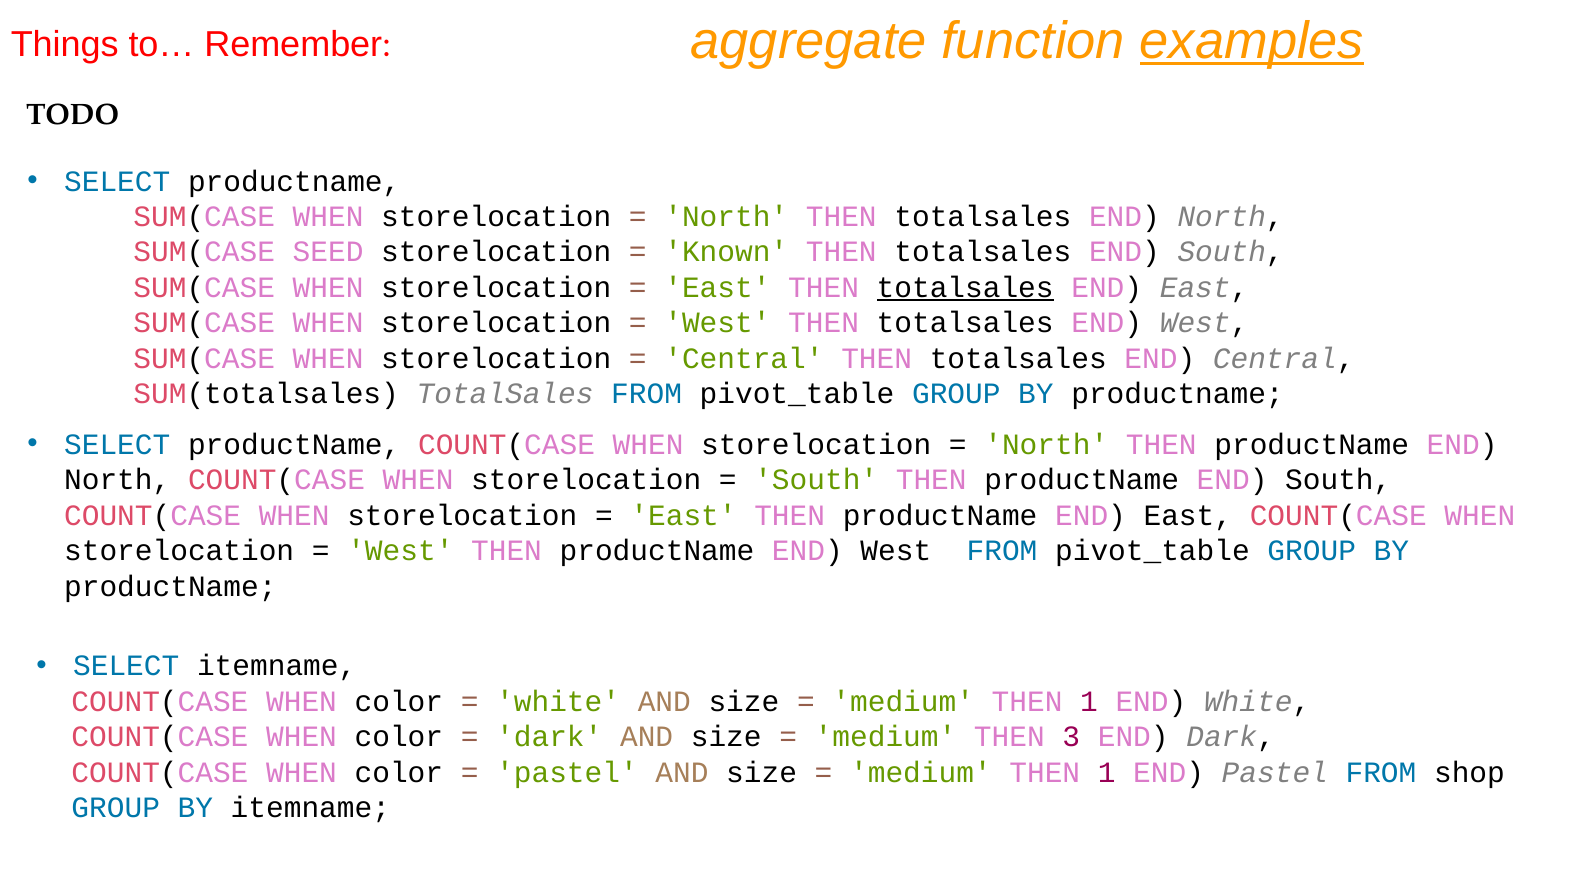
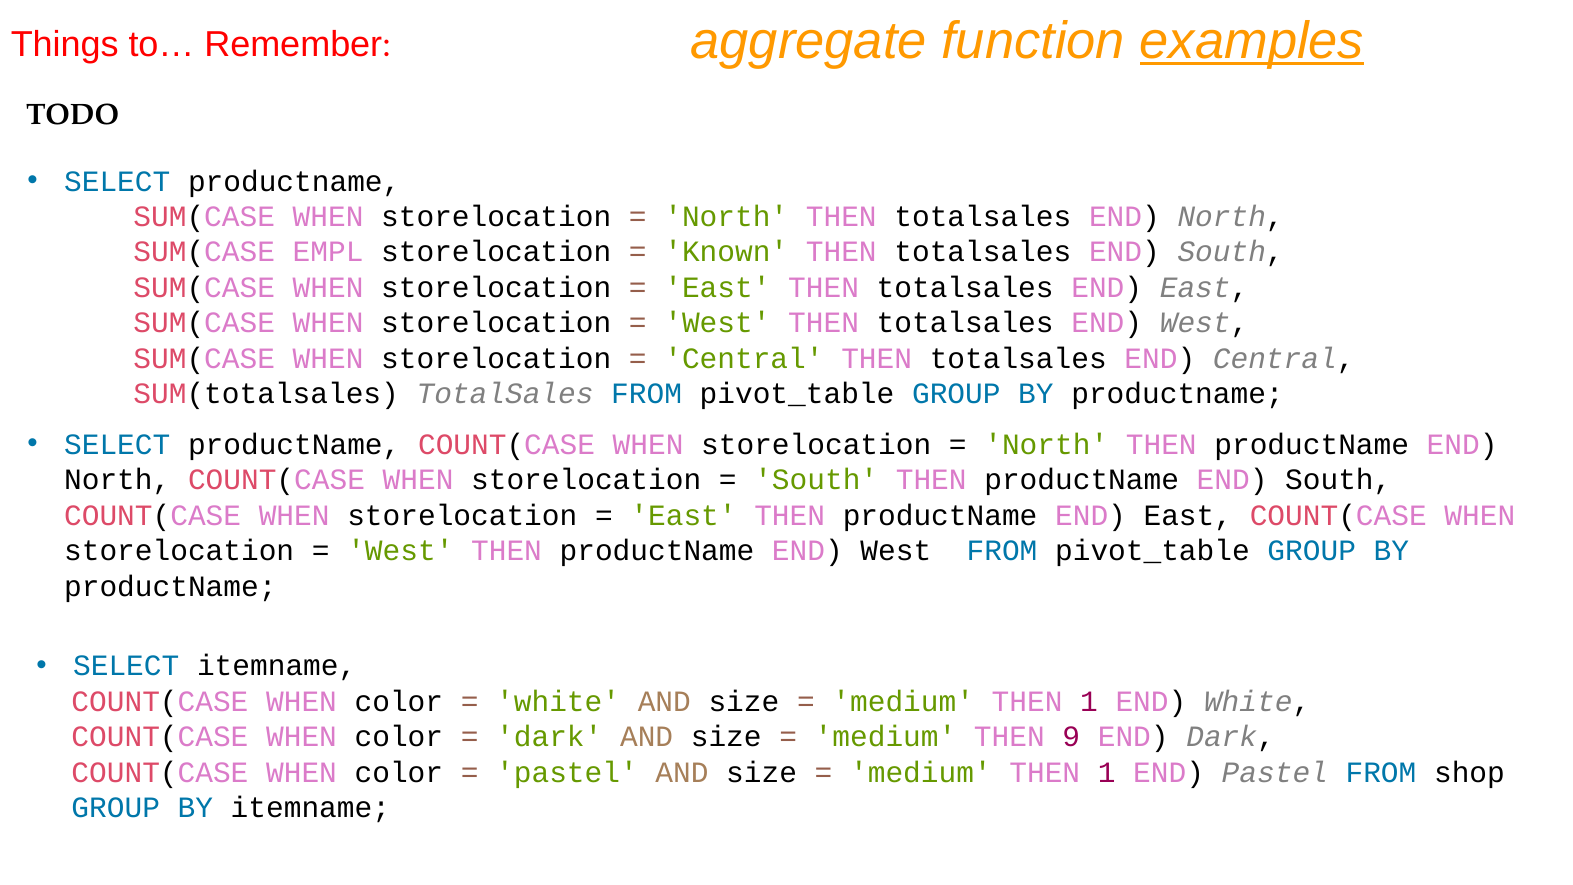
SEED: SEED -> EMPL
totalsales at (965, 287) underline: present -> none
3: 3 -> 9
